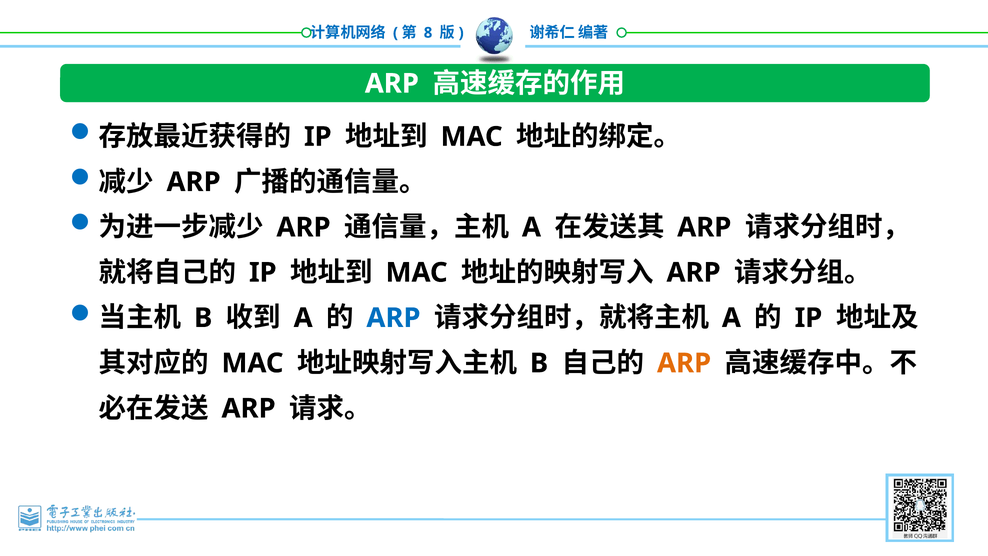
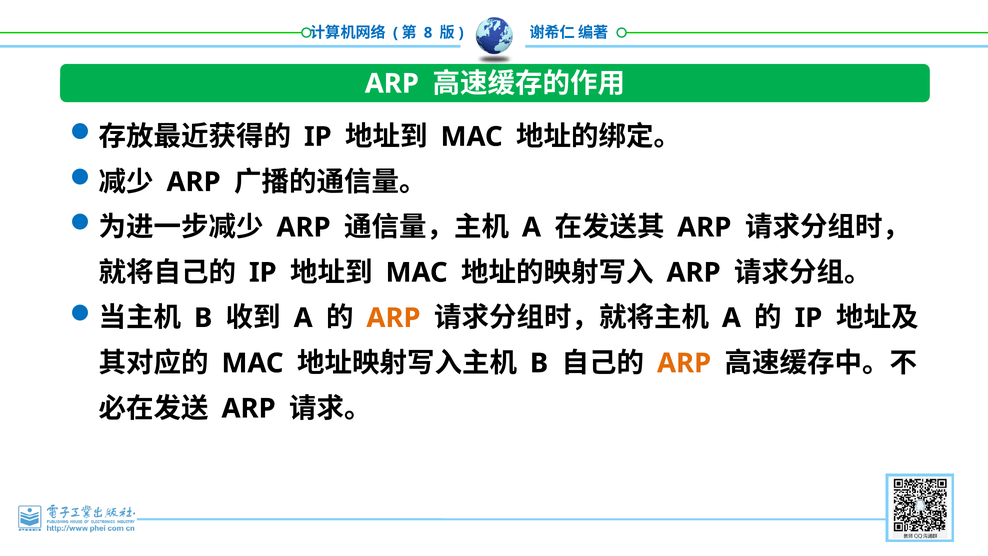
ARP at (393, 318) colour: blue -> orange
